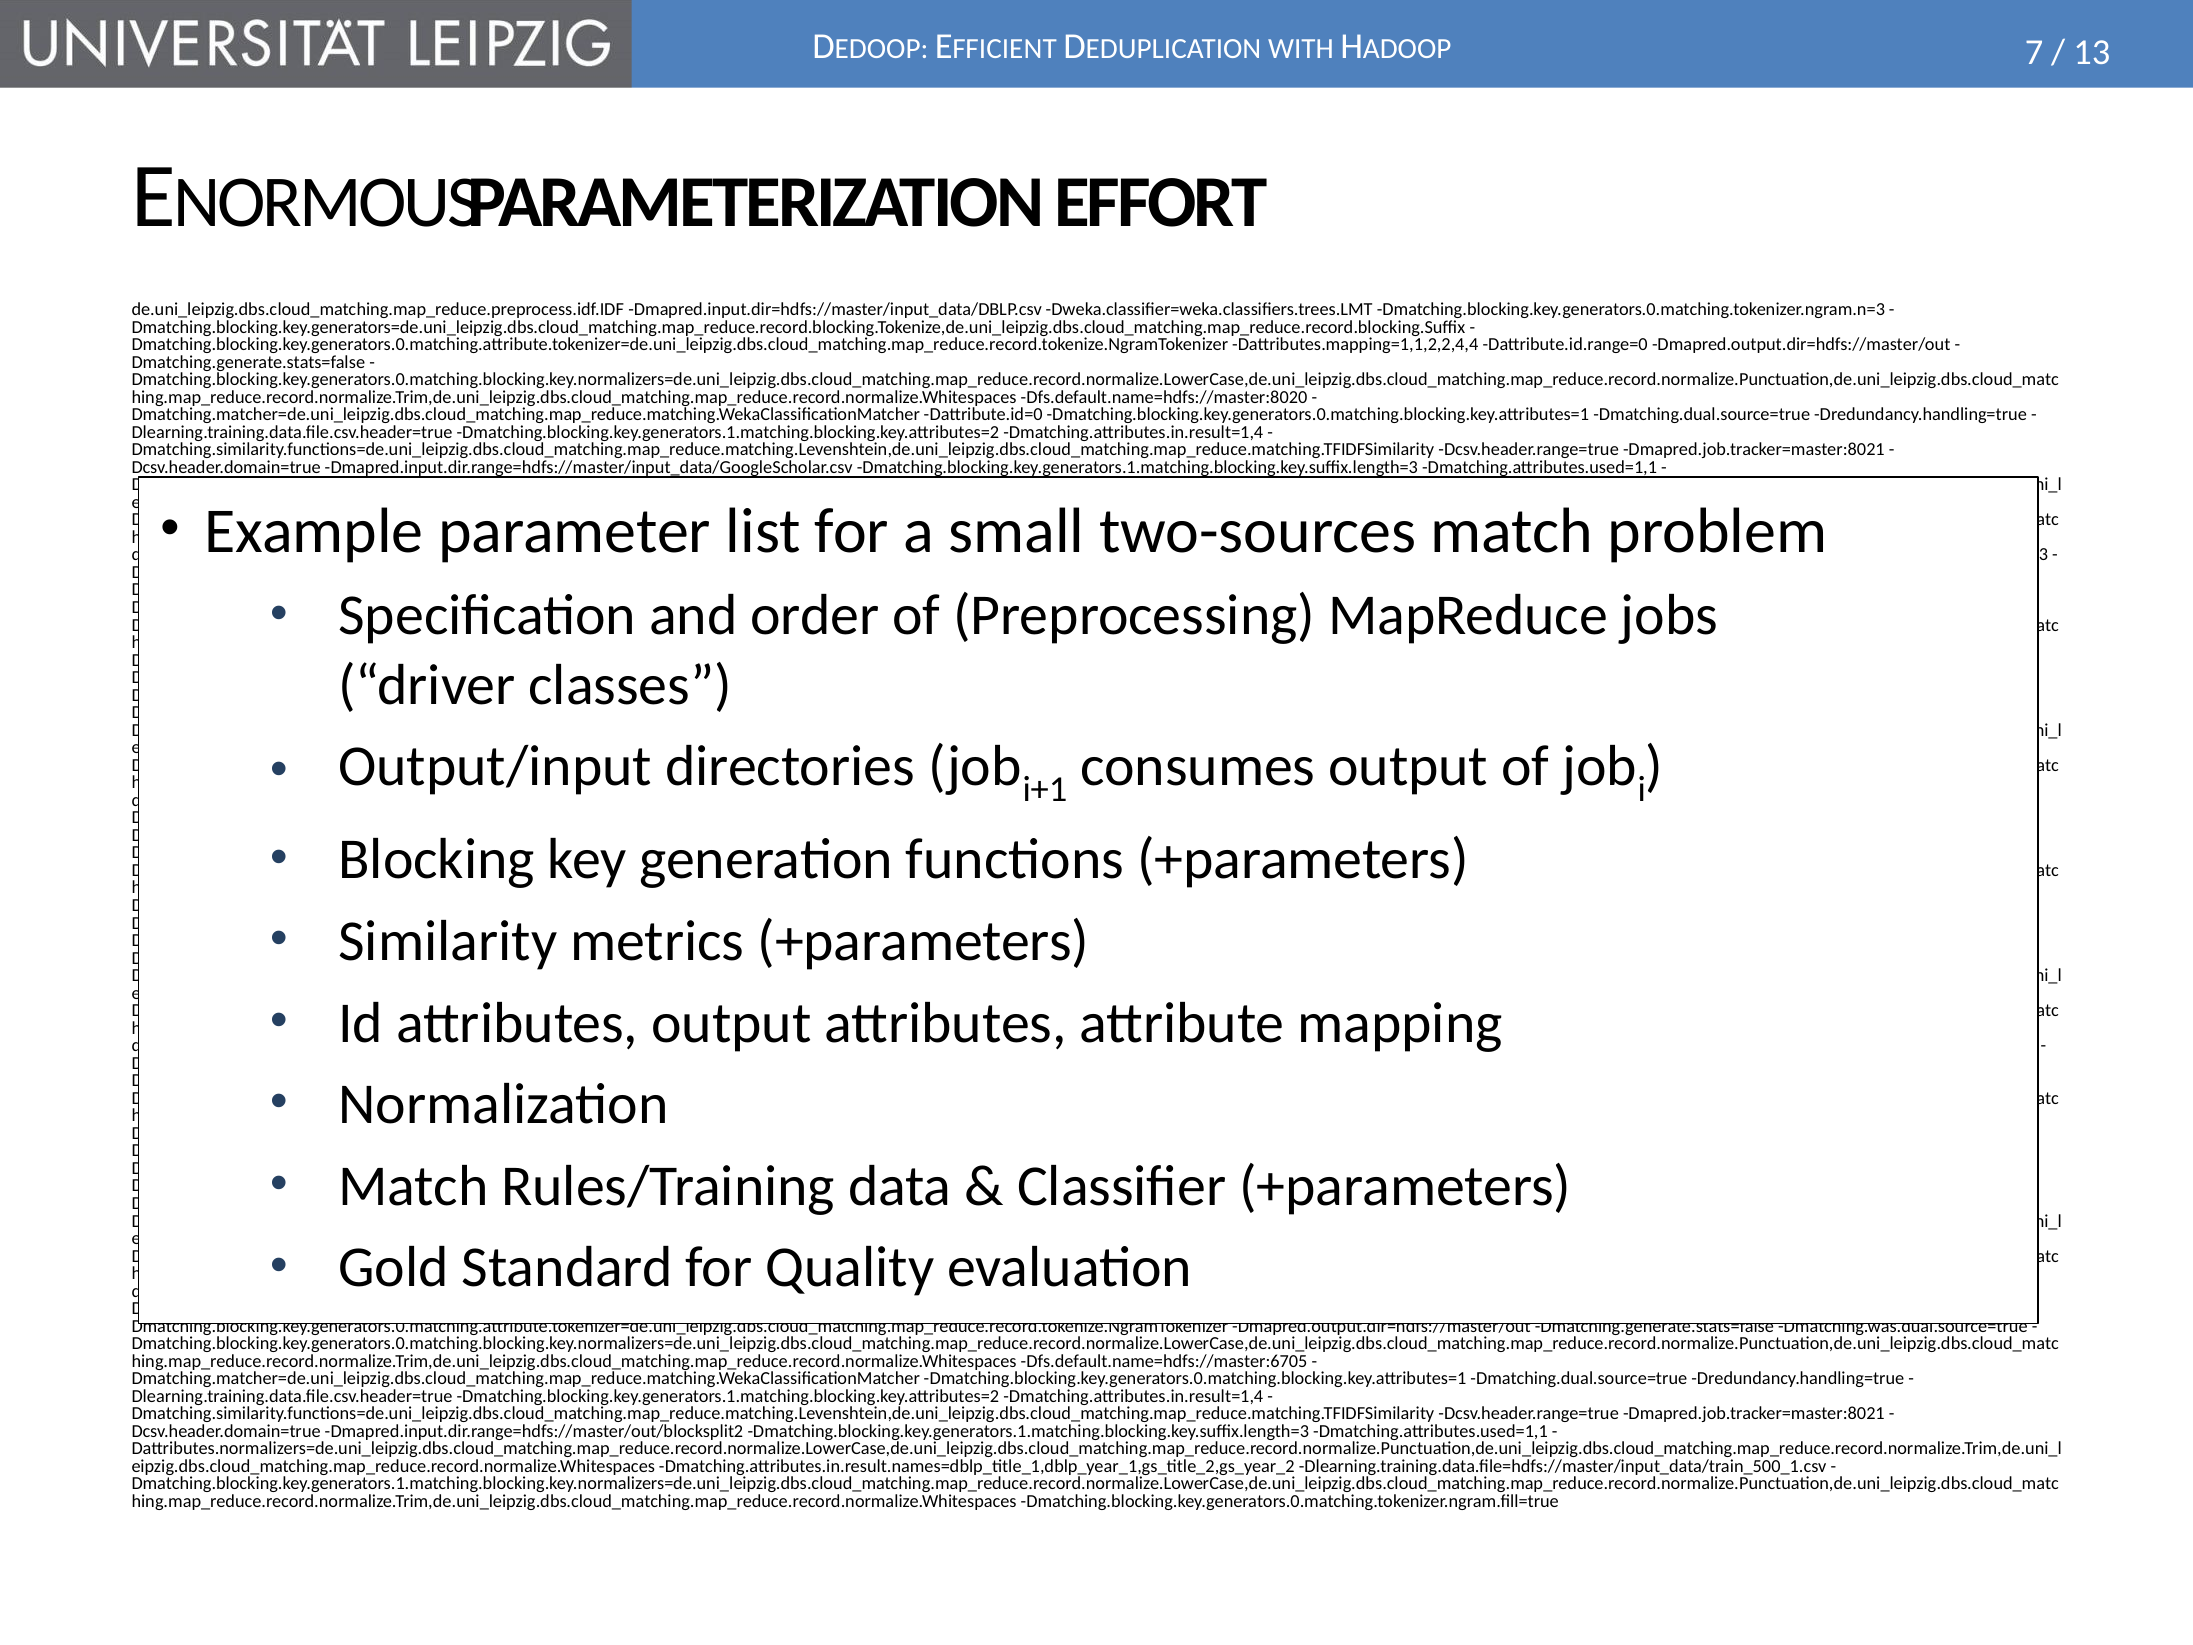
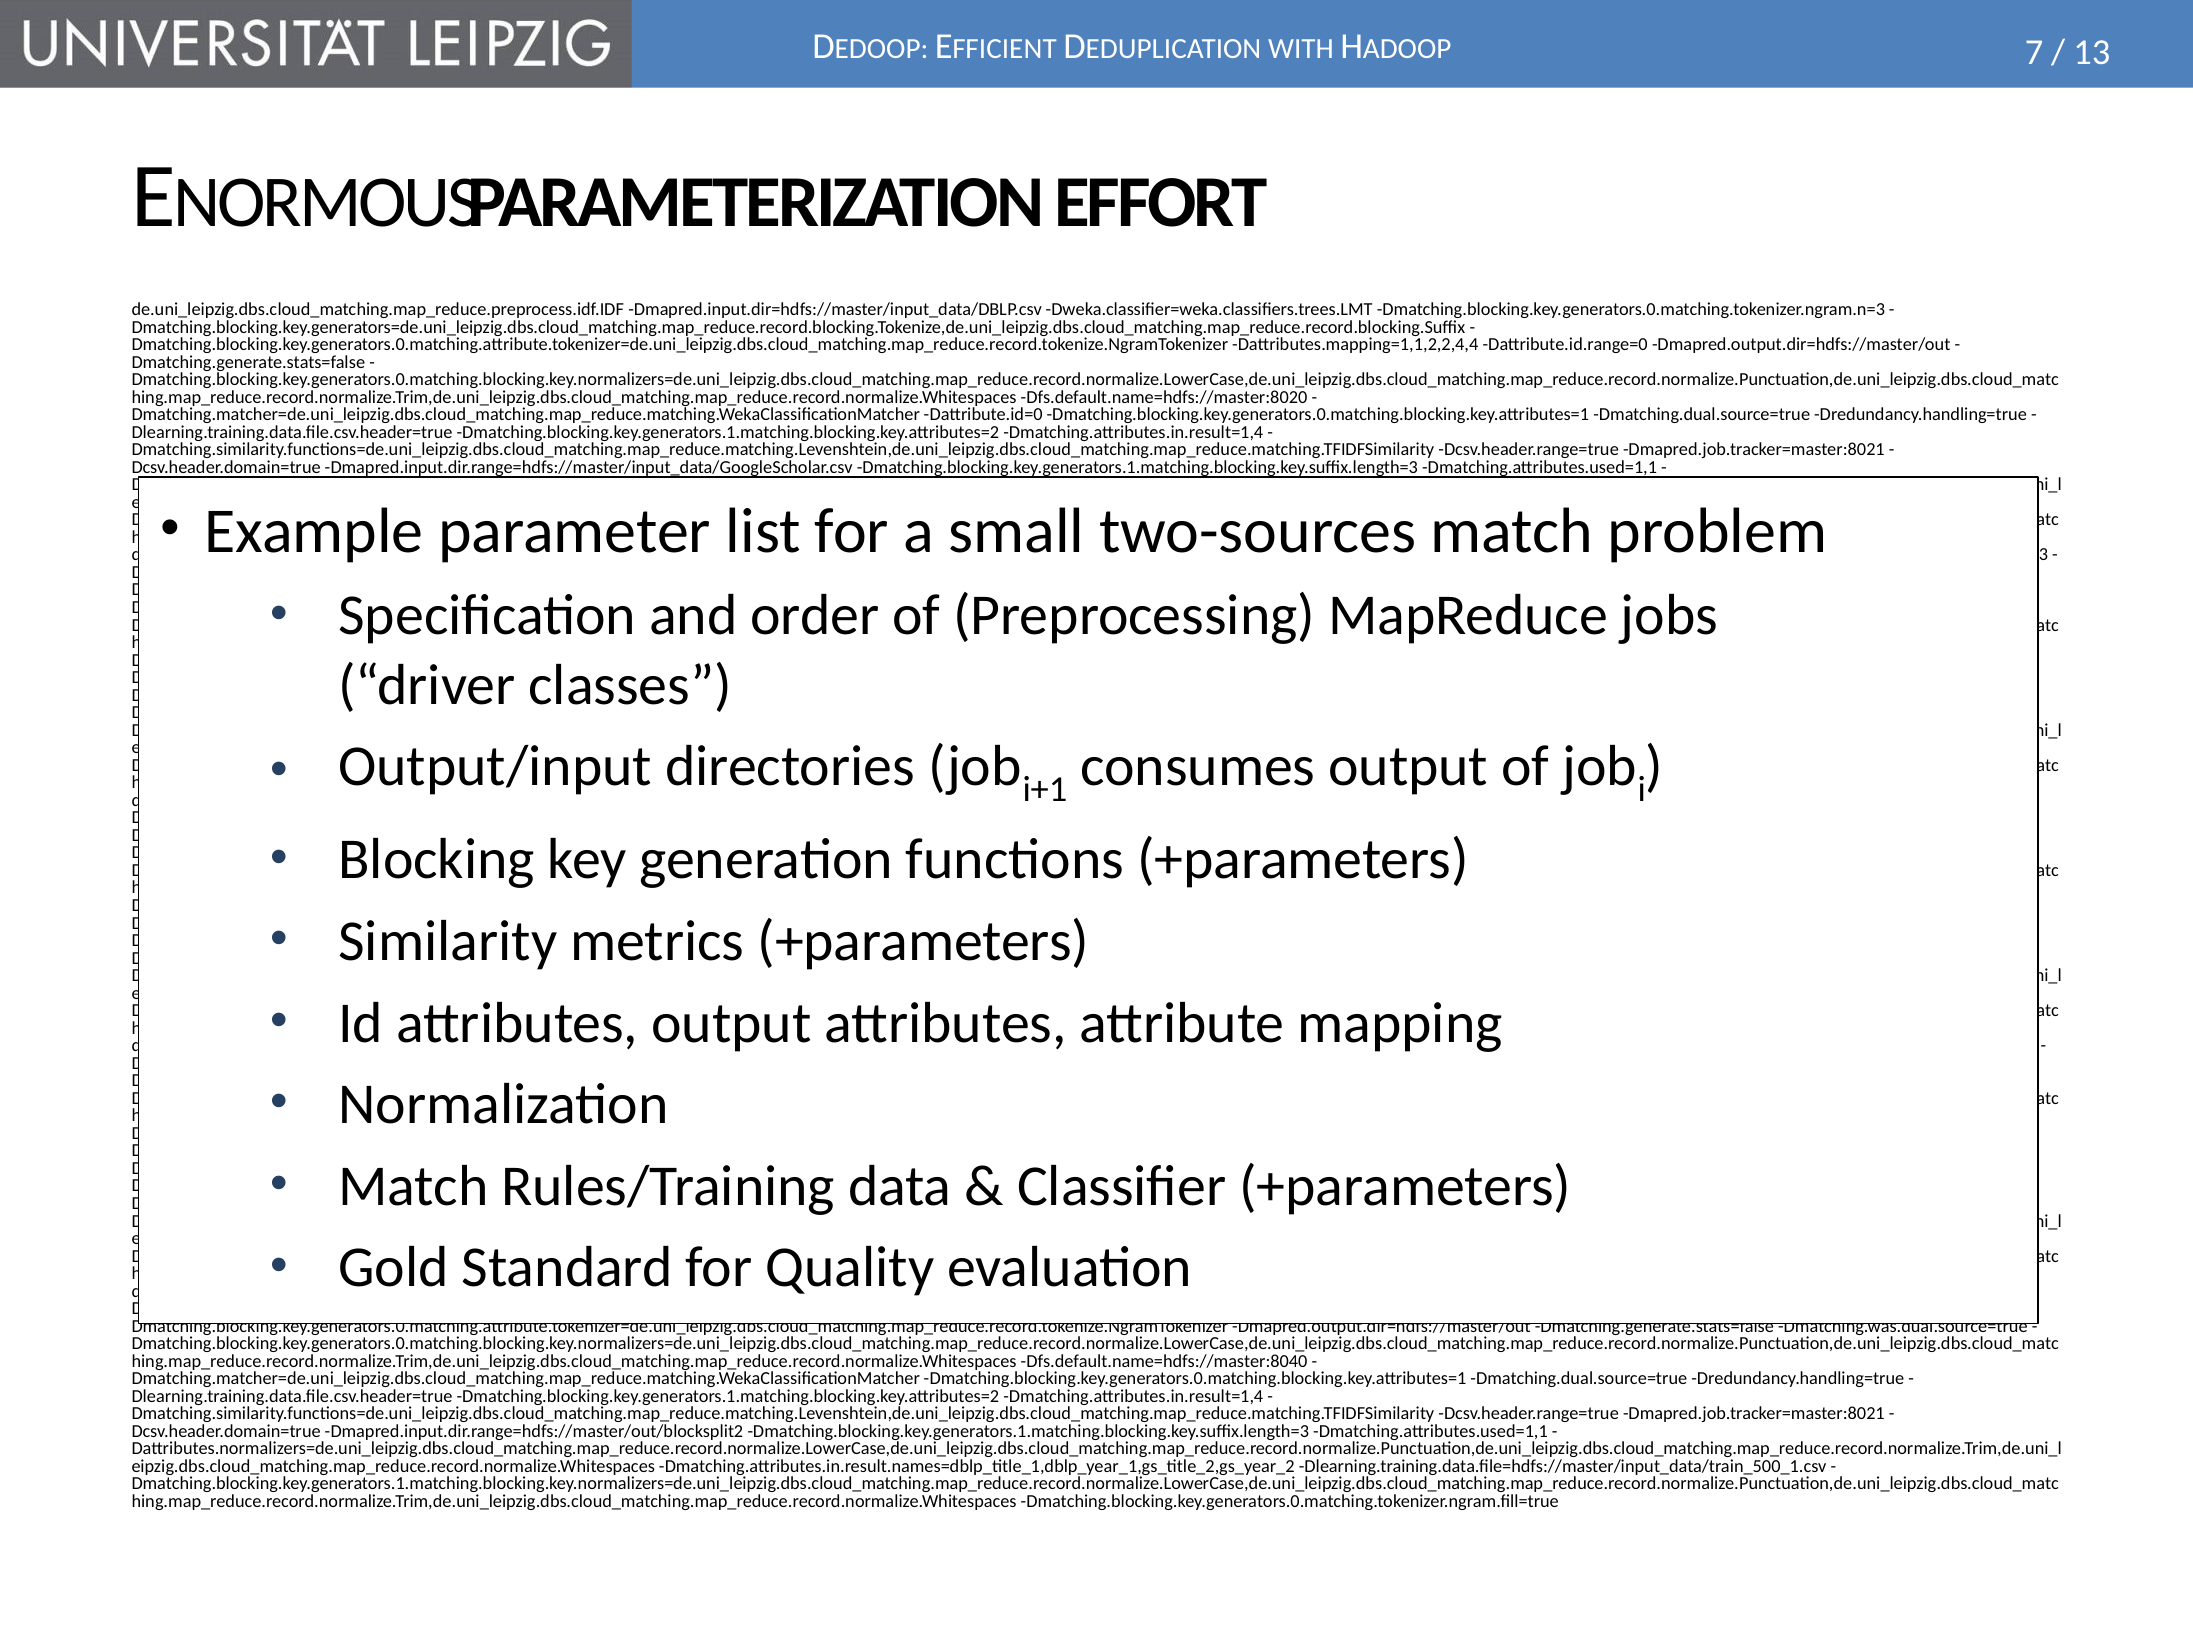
Dfs.default.name=hdfs://master:6705: Dfs.default.name=hdfs://master:6705 -> Dfs.default.name=hdfs://master:8040
